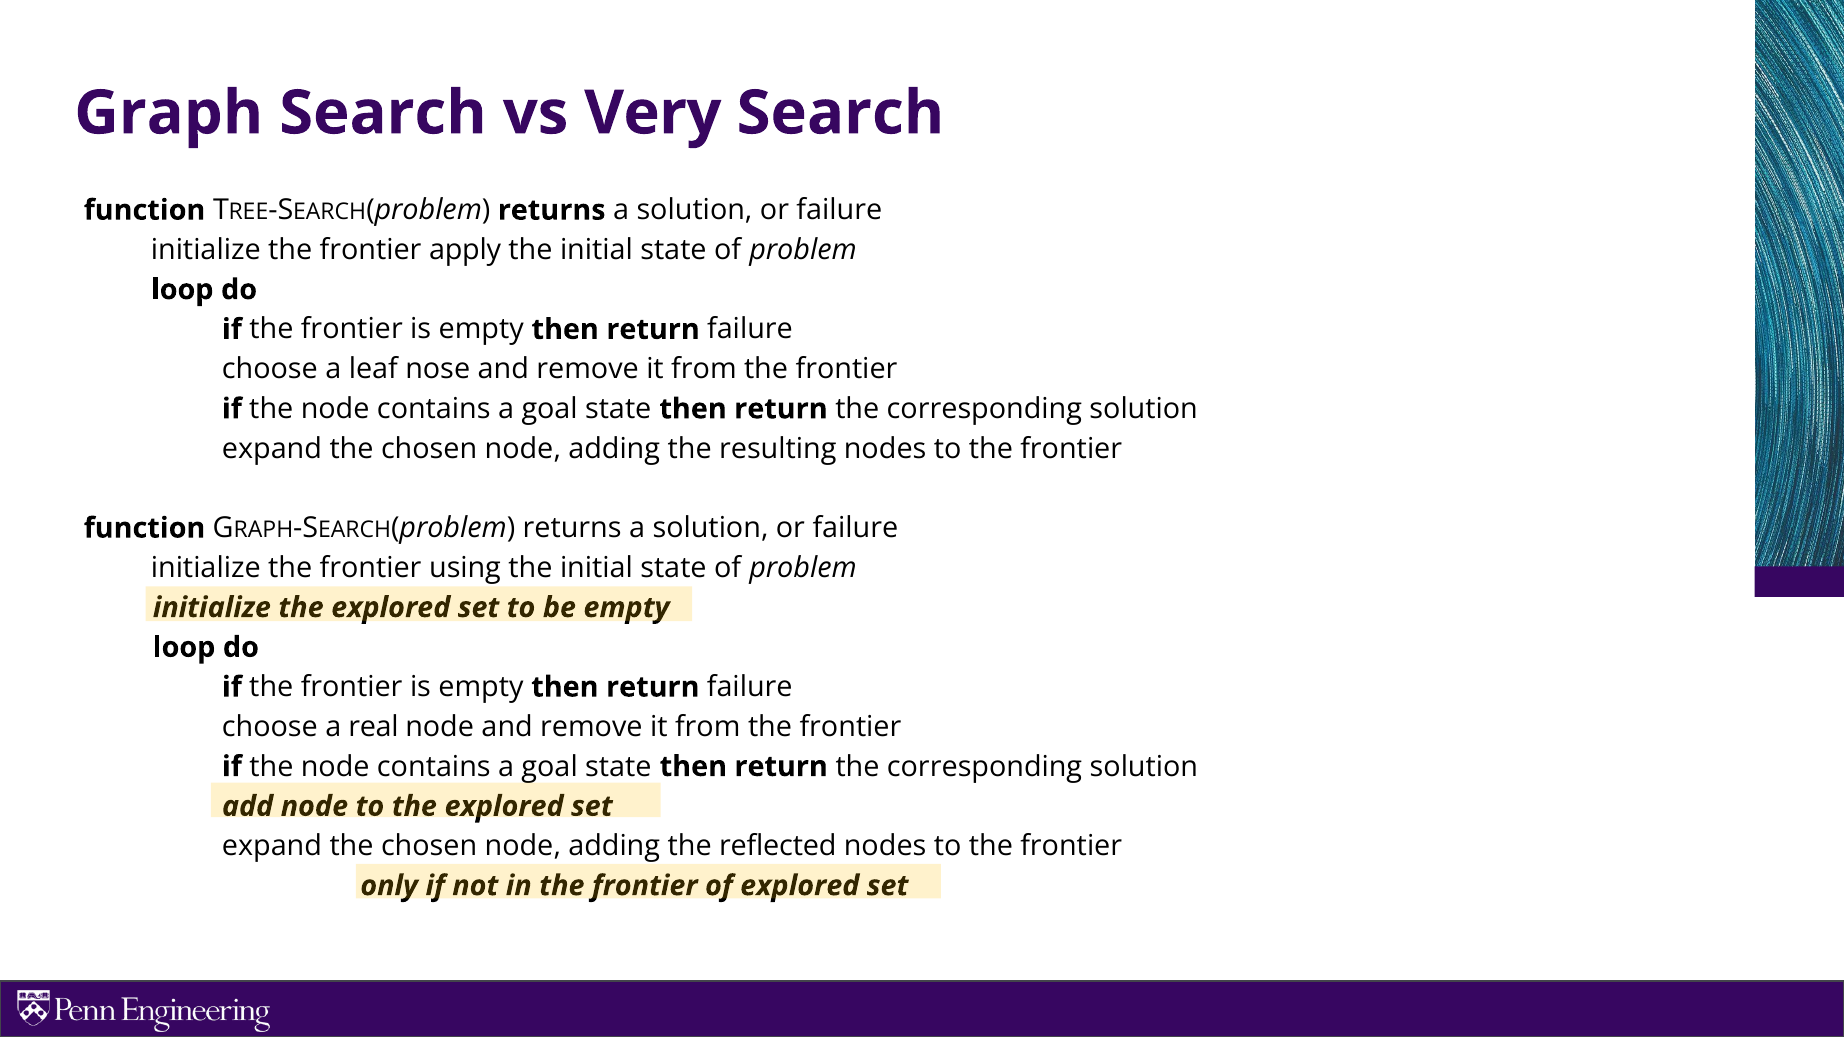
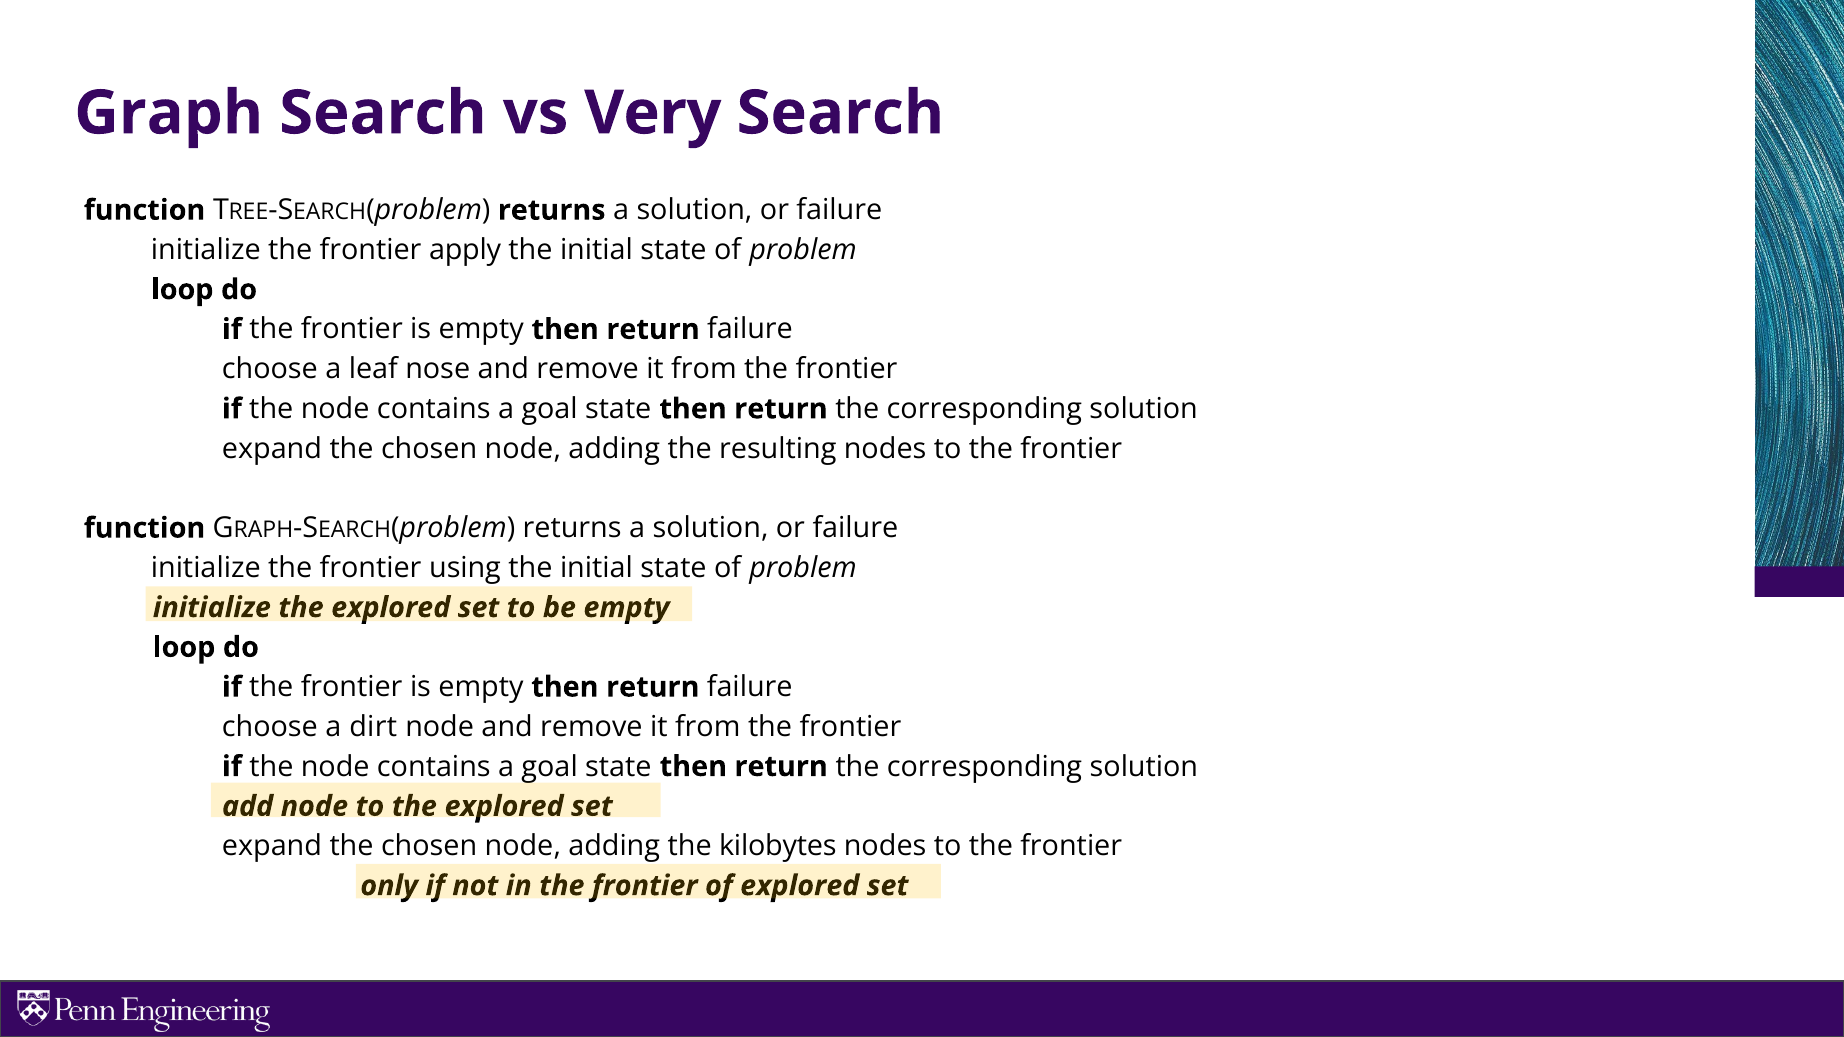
real: real -> dirt
reflected: reflected -> kilobytes
